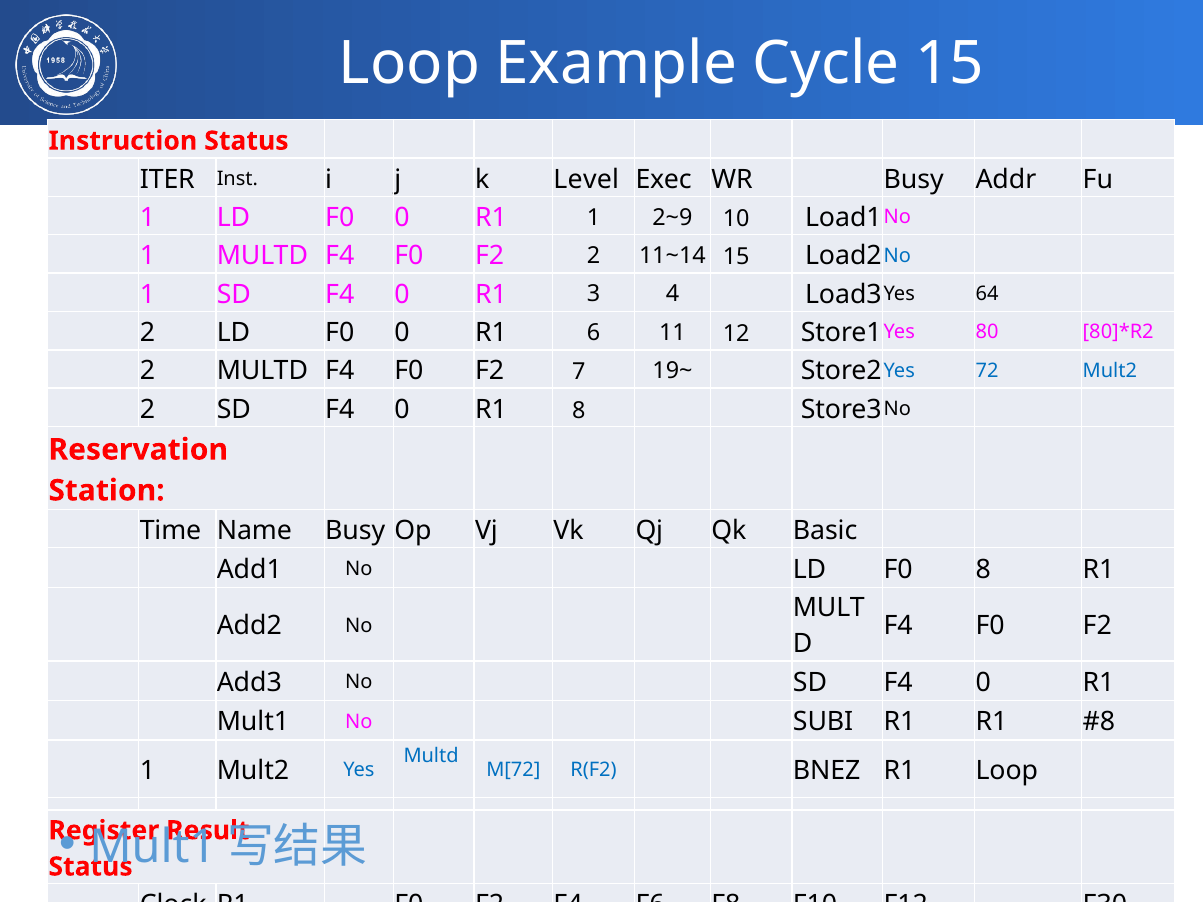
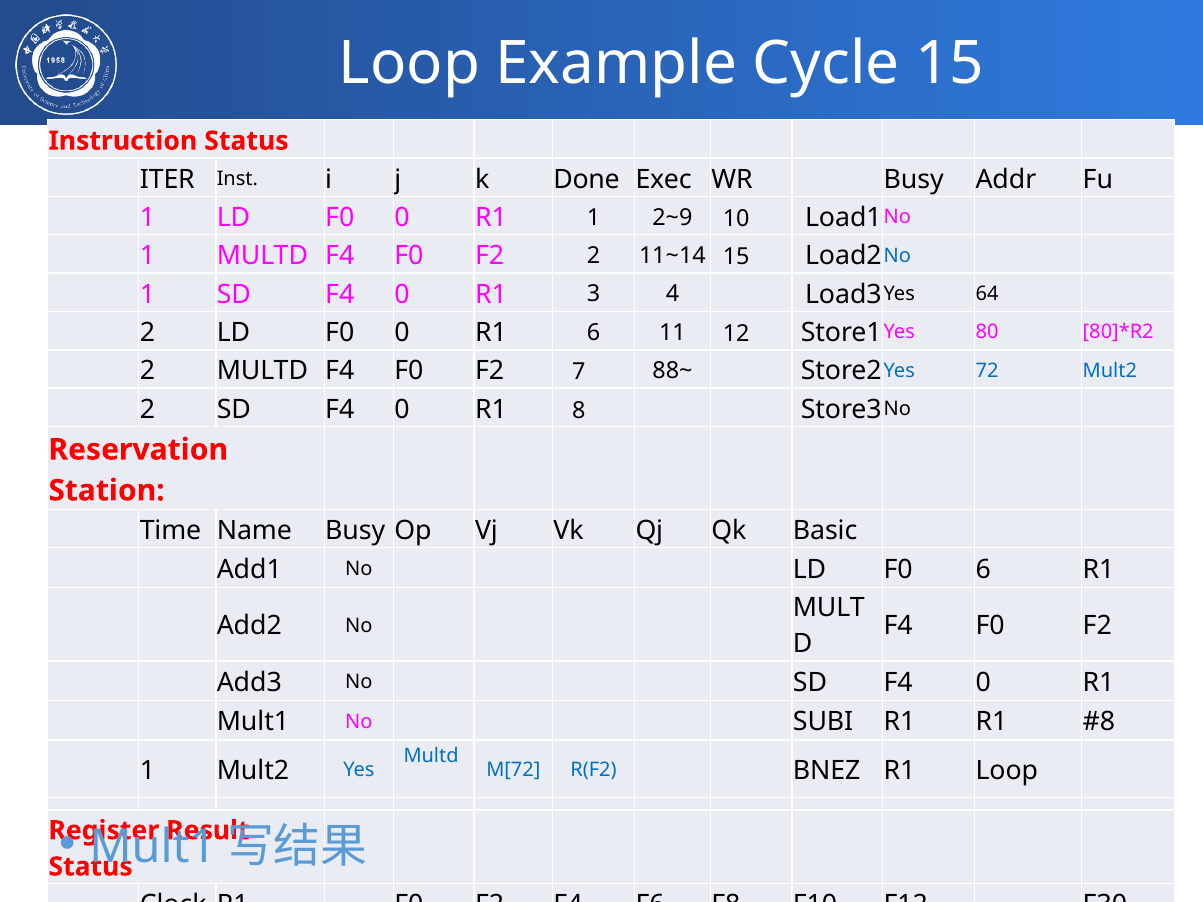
Level: Level -> Done
19~: 19~ -> 88~
F0 8: 8 -> 6
